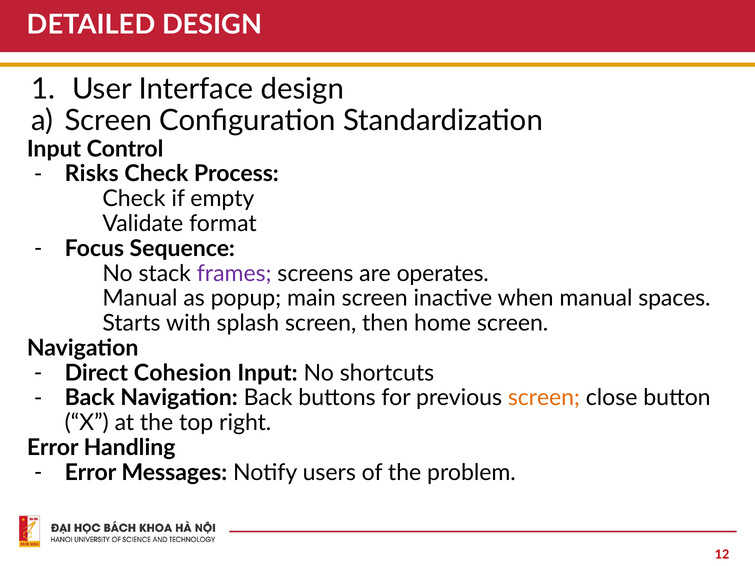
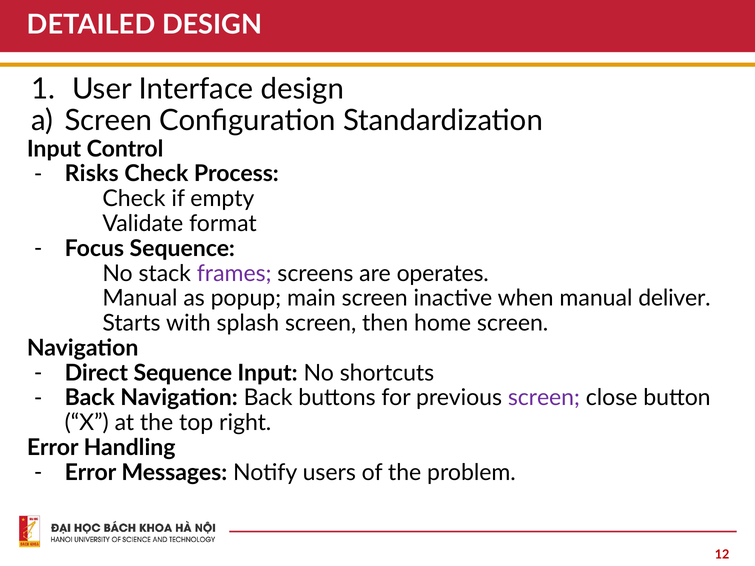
spaces: spaces -> deliver
Direct Cohesion: Cohesion -> Sequence
screen at (544, 398) colour: orange -> purple
